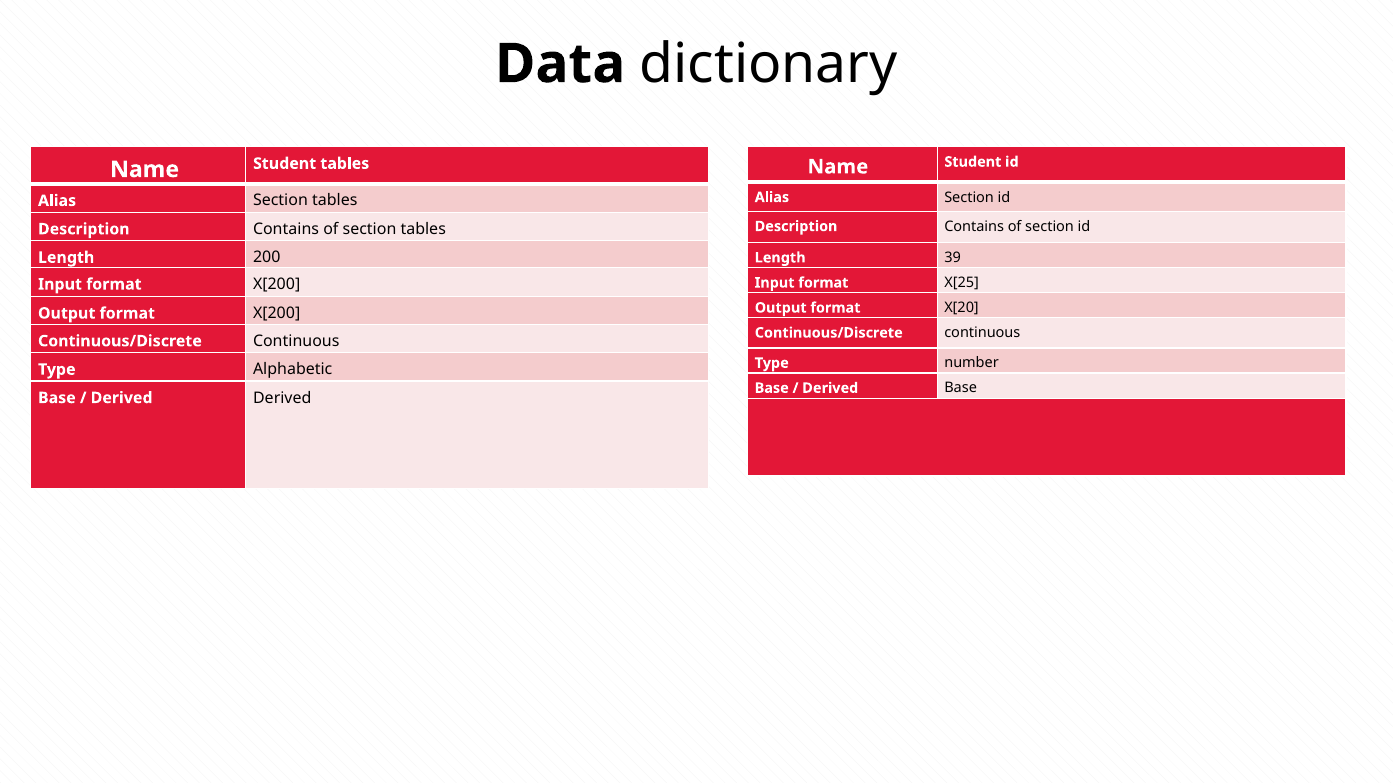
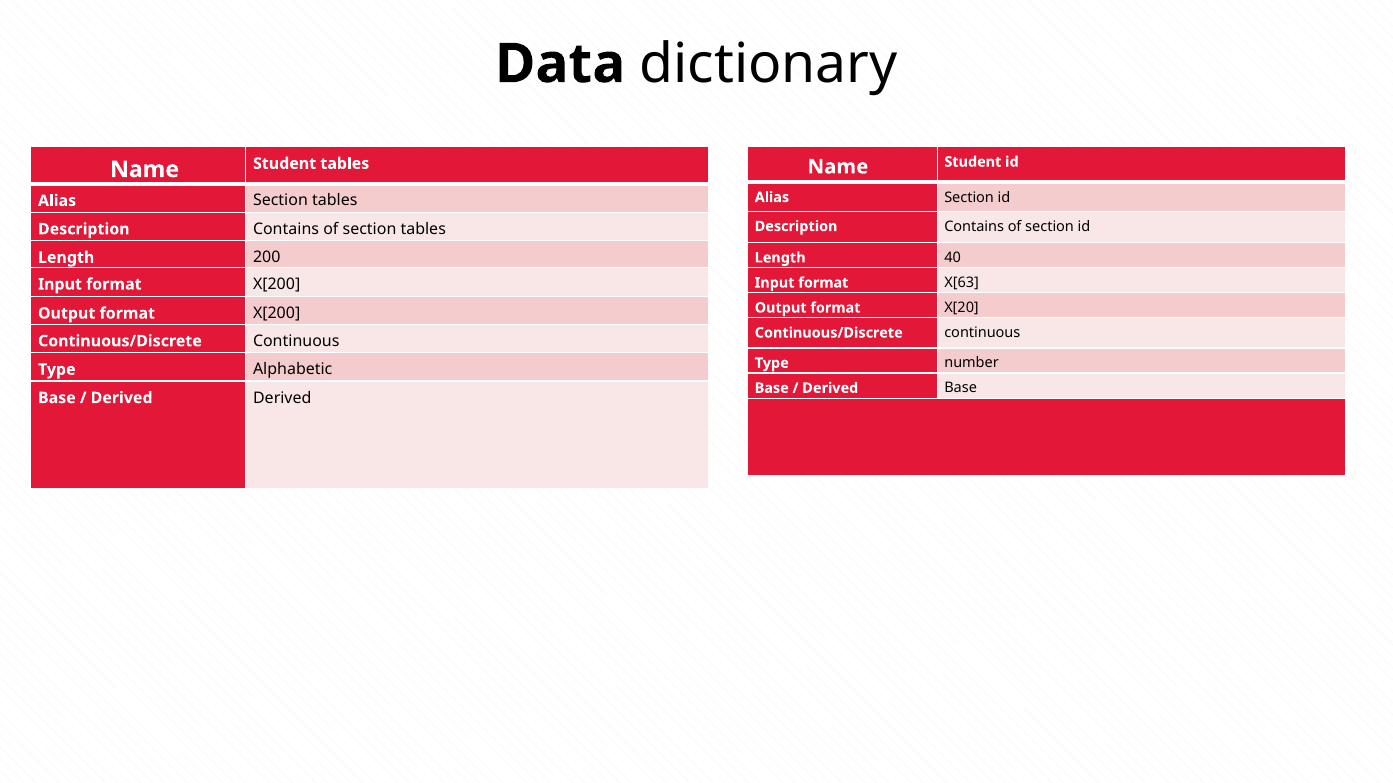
39: 39 -> 40
X[25: X[25 -> X[63
